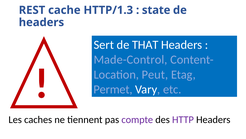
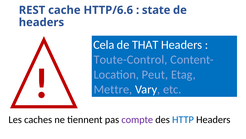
HTTP/1.3: HTTP/1.3 -> HTTP/6.6
Sert: Sert -> Cela
Made-Control: Made-Control -> Toute-Control
Permet: Permet -> Mettre
HTTP colour: purple -> blue
